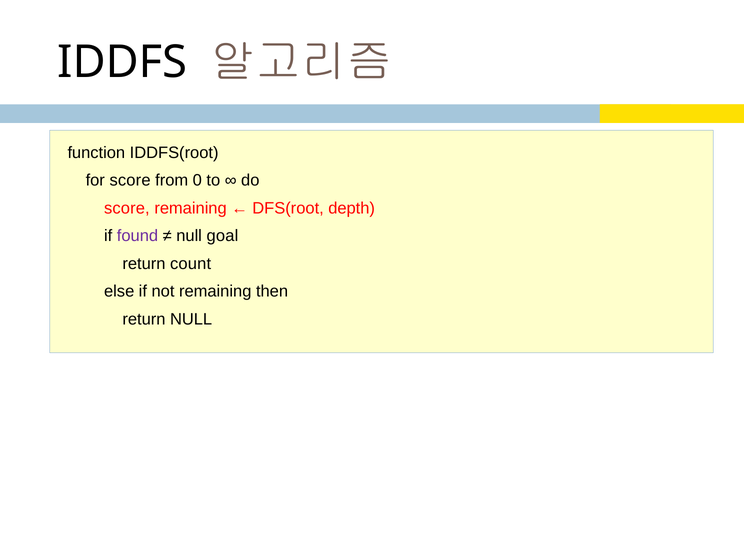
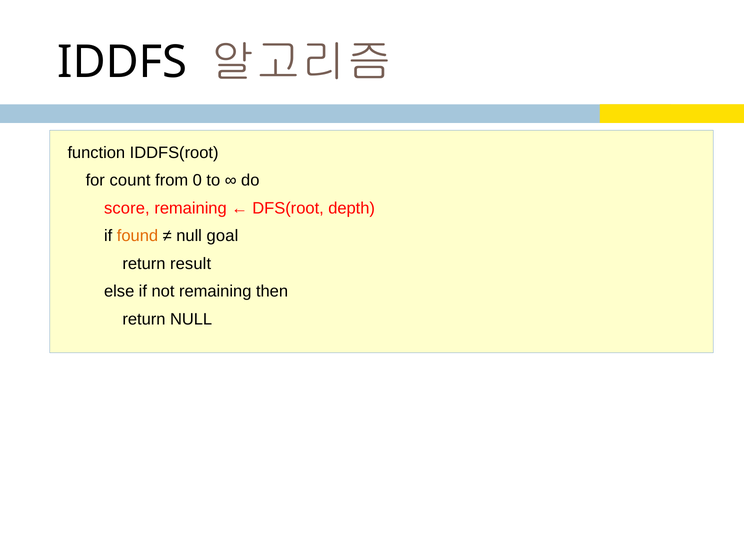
for score: score -> count
found colour: purple -> orange
count: count -> result
